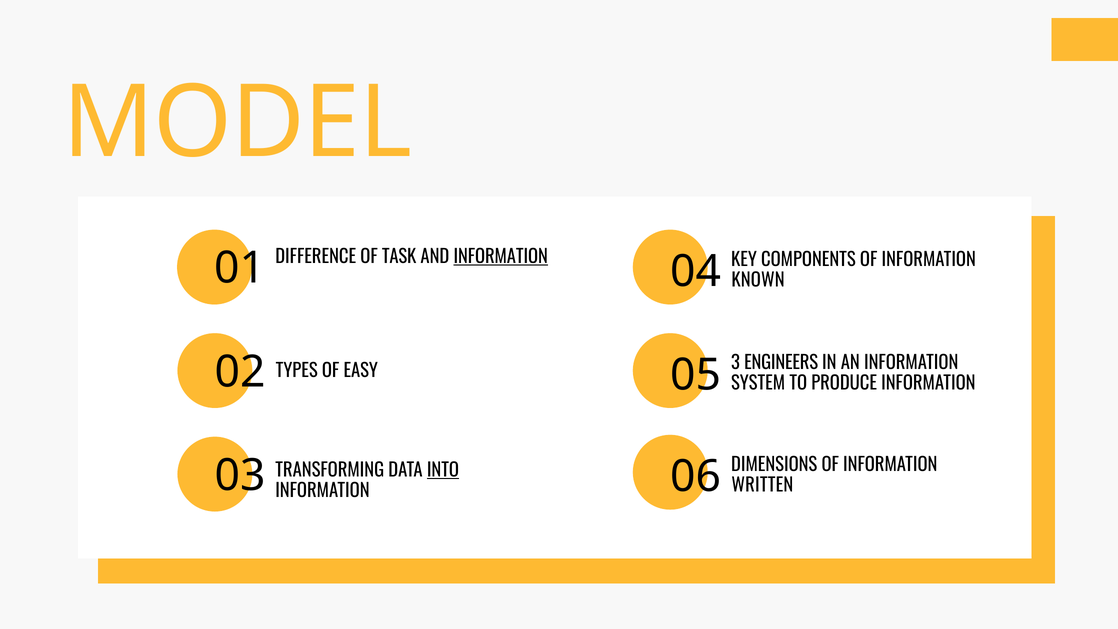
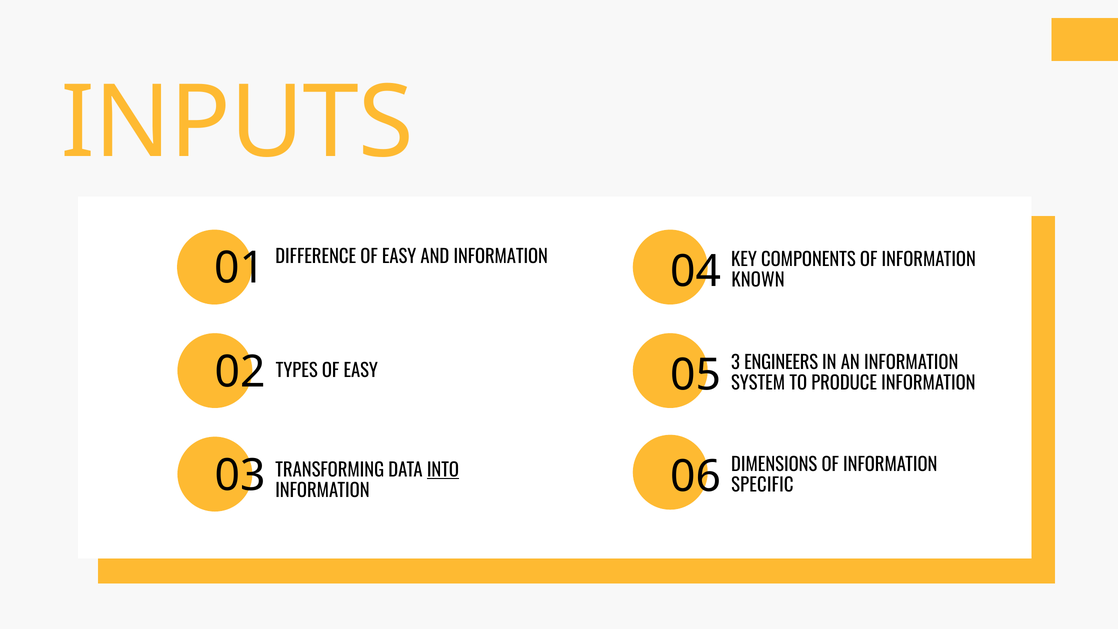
MODEL: MODEL -> INPUTS
DIFFERENCE OF TASK: TASK -> EASY
INFORMATION at (501, 257) underline: present -> none
WRITTEN: WRITTEN -> SPECIFIC
